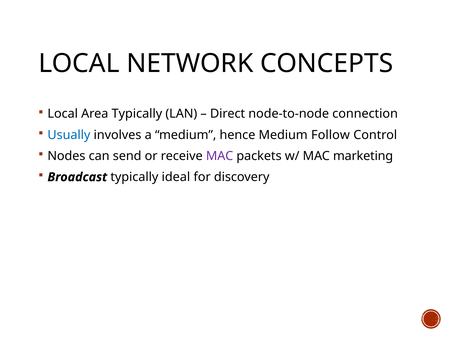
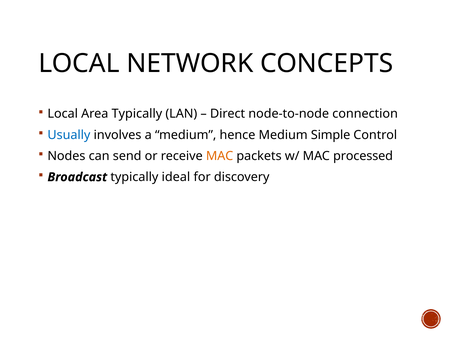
Follow: Follow -> Simple
MAC at (220, 156) colour: purple -> orange
marketing: marketing -> processed
